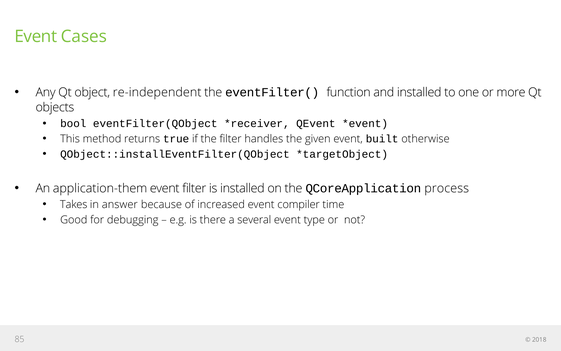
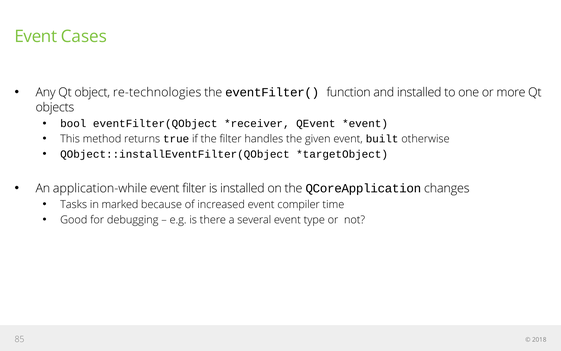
re-independent: re-independent -> re-technologies
application-them: application-them -> application-while
process: process -> changes
Takes: Takes -> Tasks
answer: answer -> marked
